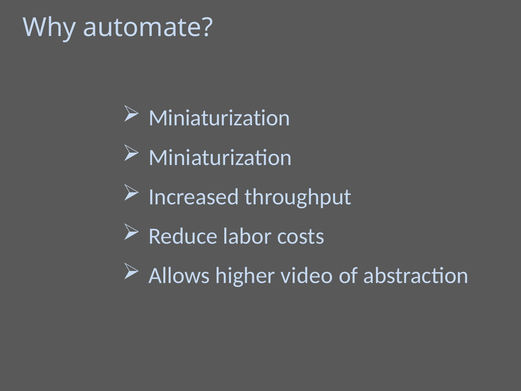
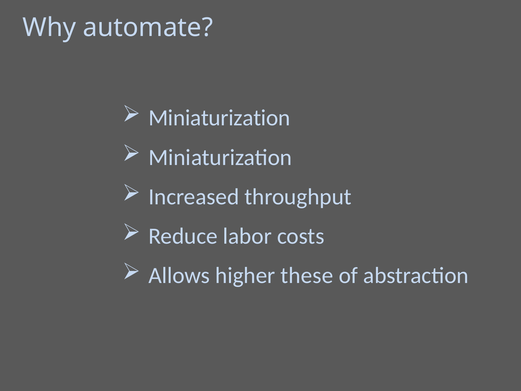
video: video -> these
